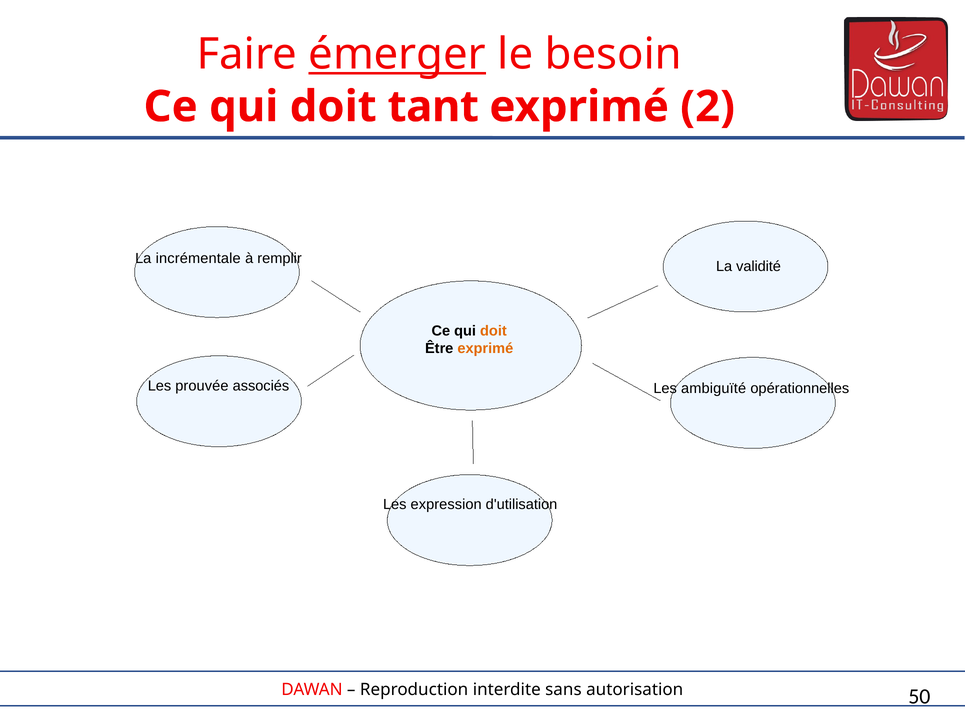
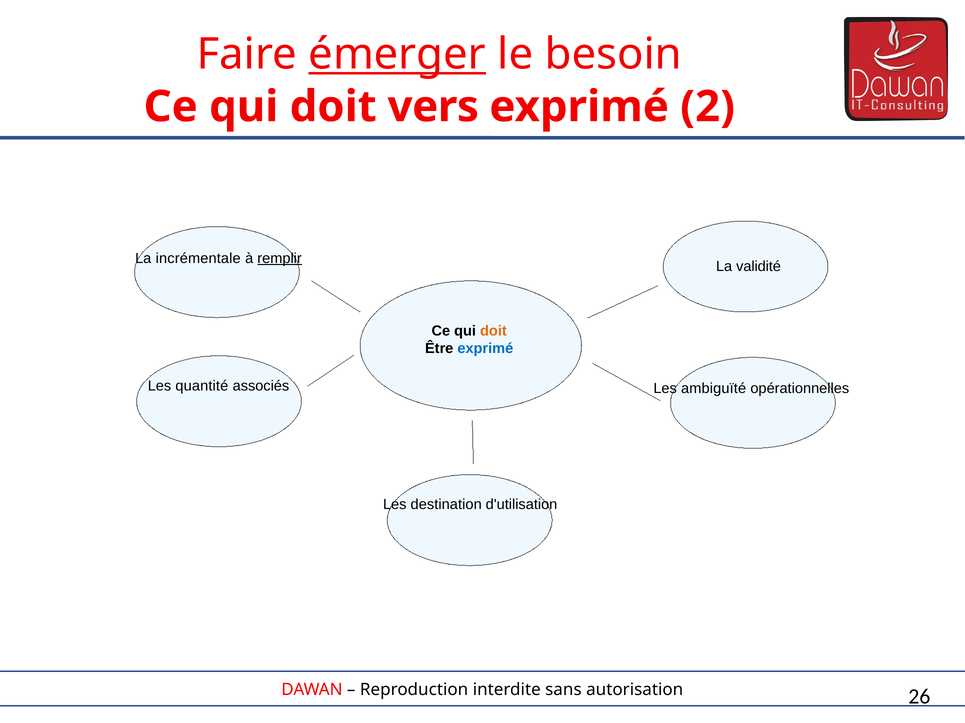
tant: tant -> vers
remplir underline: none -> present
exprimé at (485, 349) colour: orange -> blue
prouvée: prouvée -> quantité
expression: expression -> destination
50: 50 -> 26
